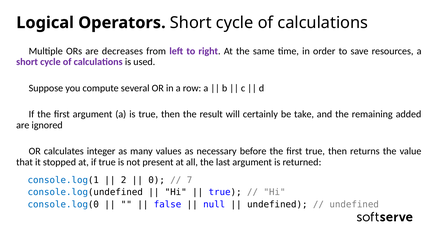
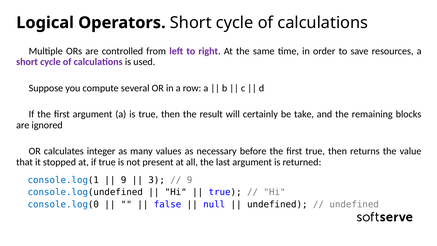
decreases: decreases -> controlled
added: added -> blocks
2 at (124, 180): 2 -> 9
0: 0 -> 3
7 at (190, 180): 7 -> 9
